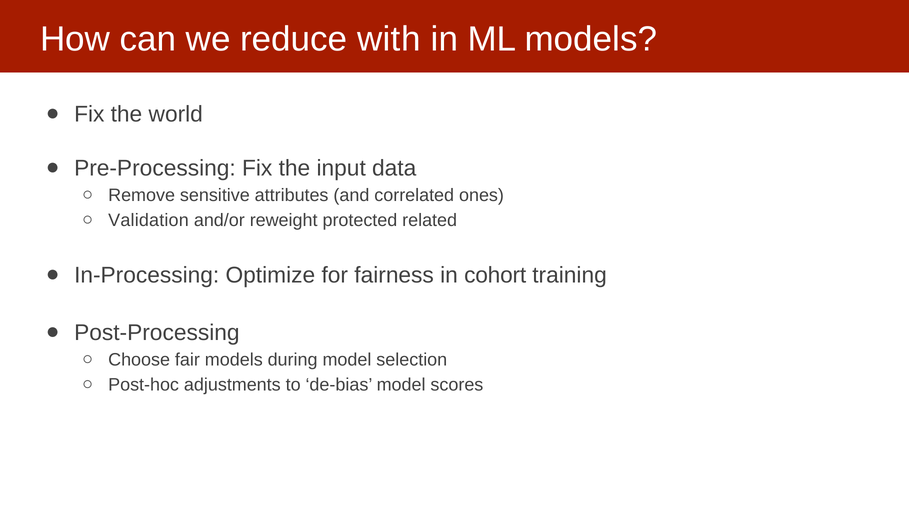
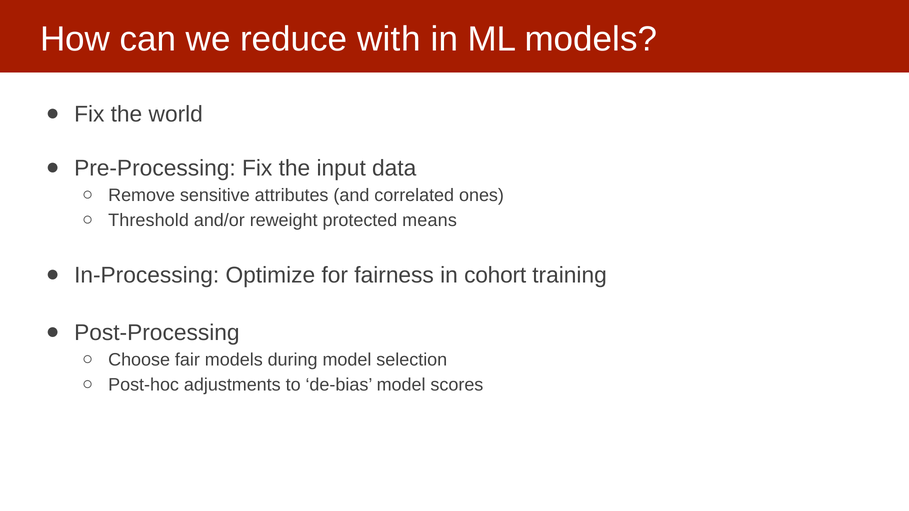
Validation: Validation -> Threshold
related: related -> means
